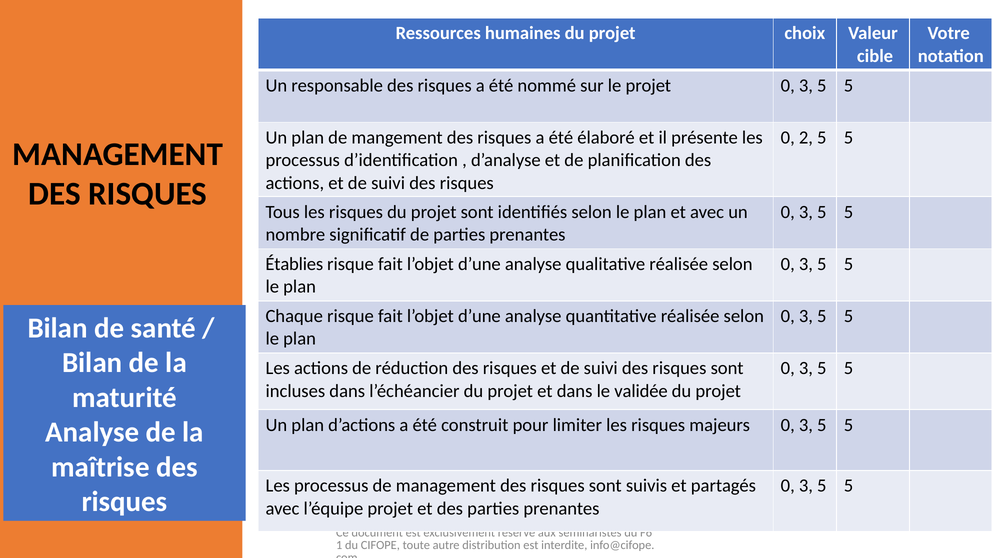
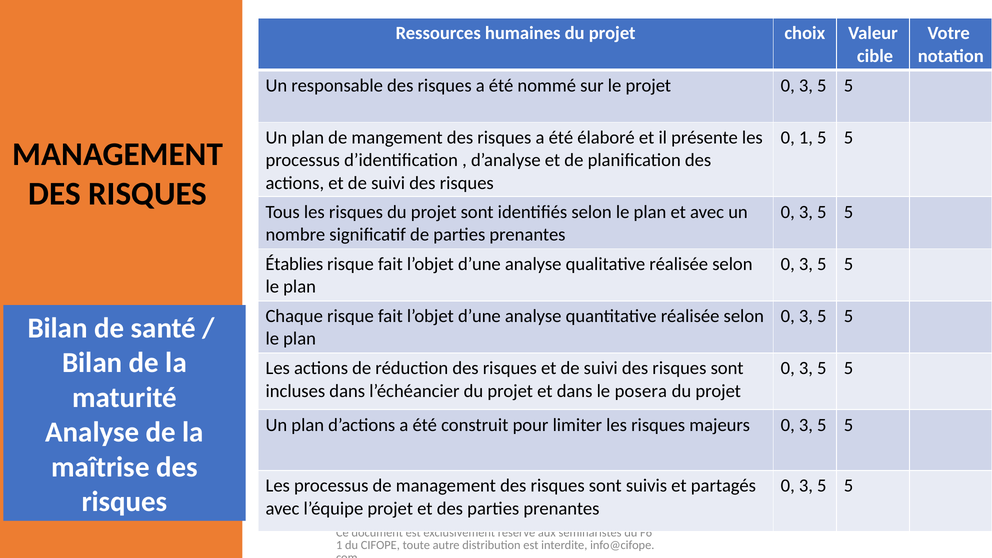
0 2: 2 -> 1
validée: validée -> posera
